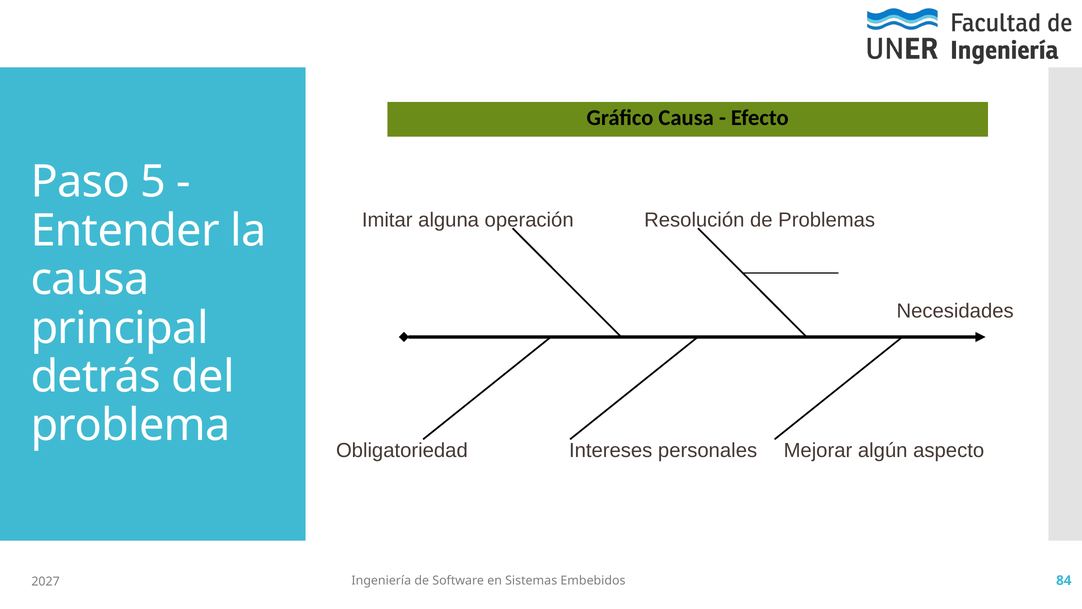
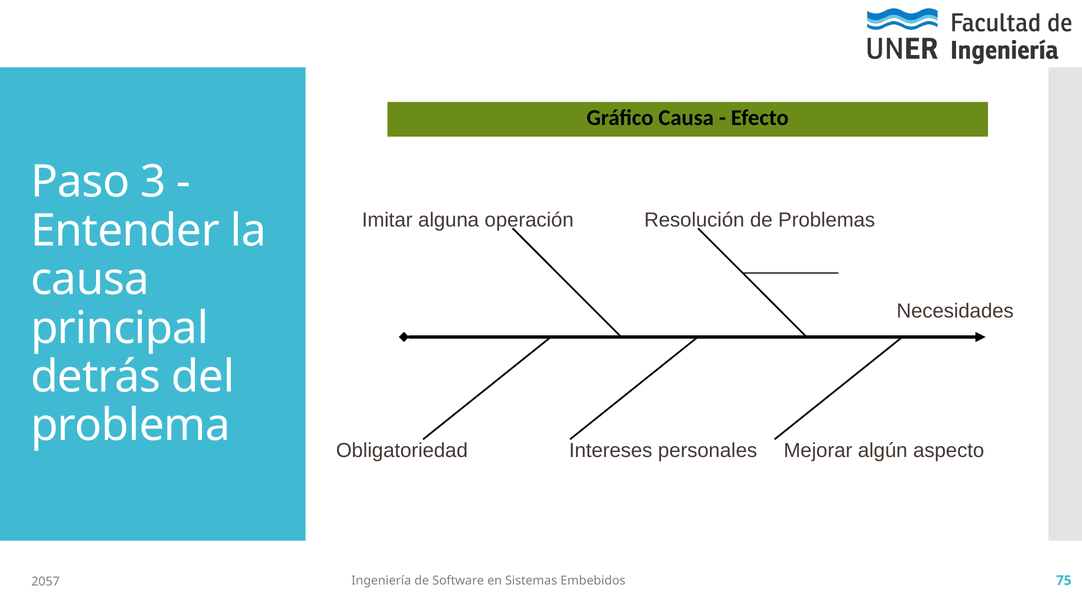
5: 5 -> 3
84: 84 -> 75
2027: 2027 -> 2057
